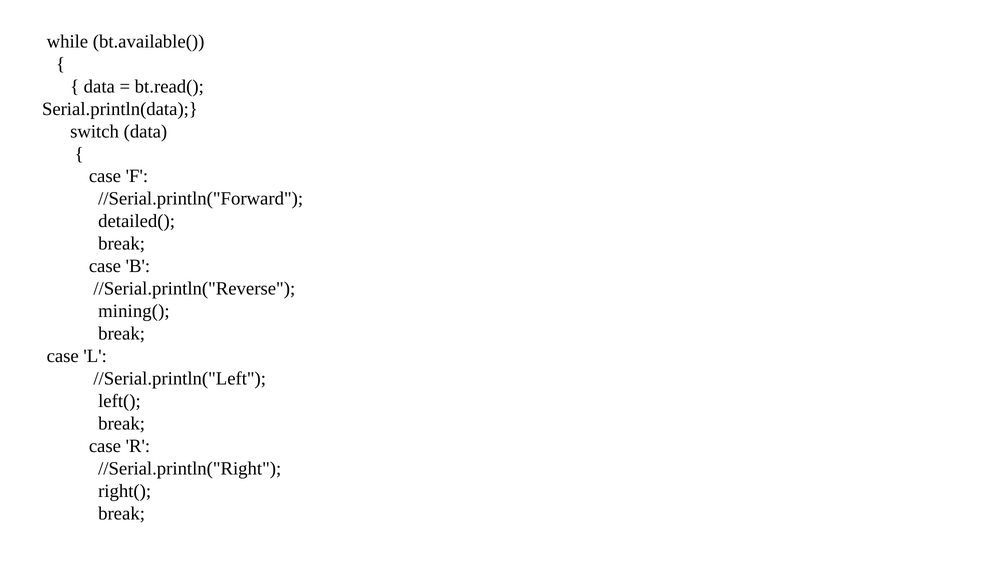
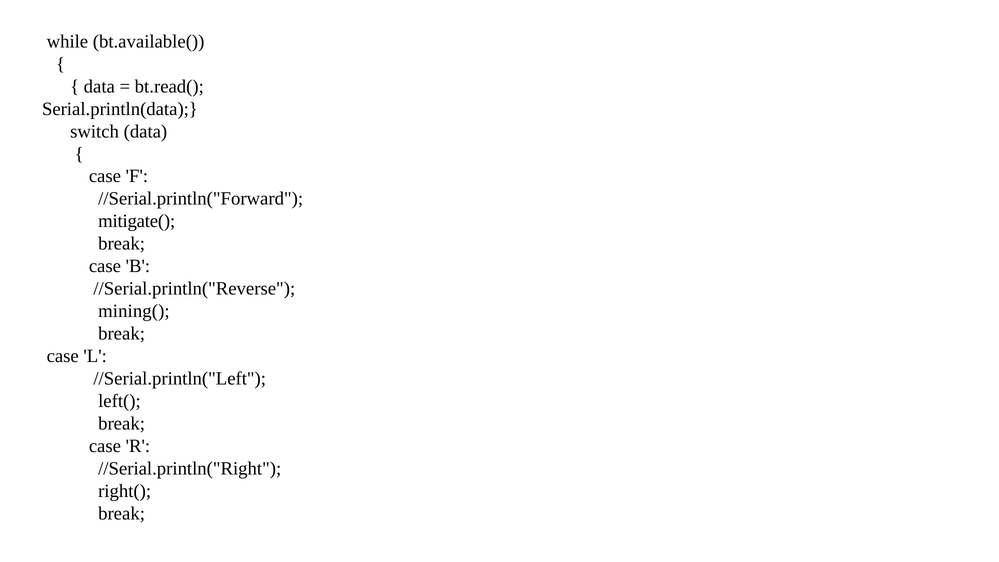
detailed(: detailed( -> mitigate(
